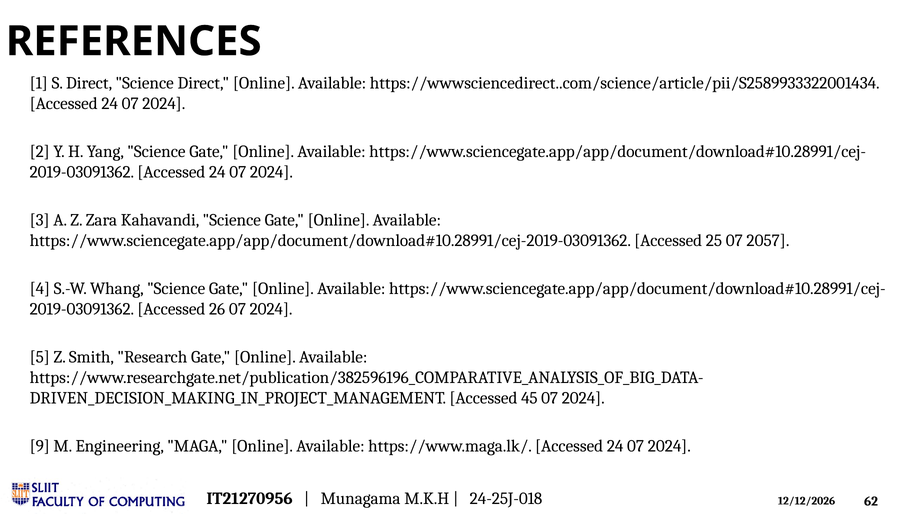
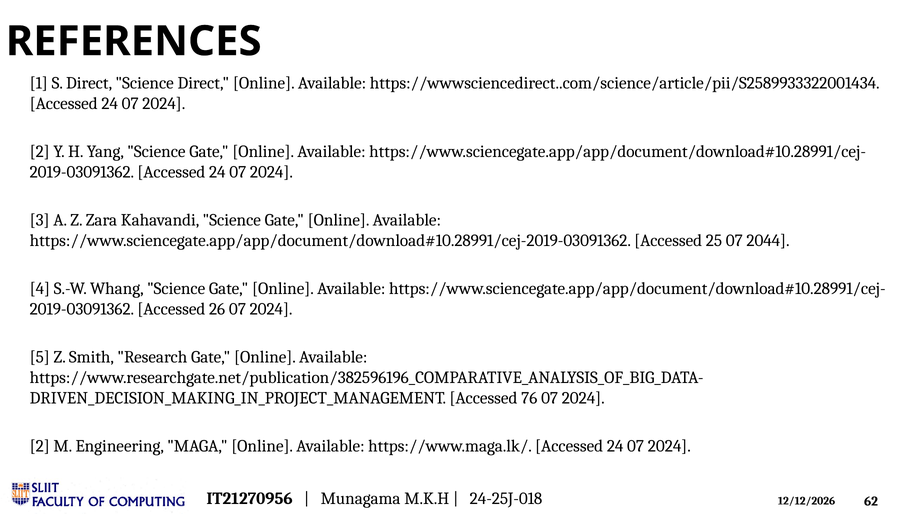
2057: 2057 -> 2044
45: 45 -> 76
9 at (40, 446): 9 -> 2
